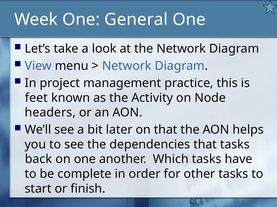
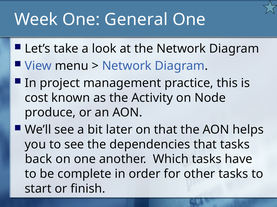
feet: feet -> cost
headers: headers -> produce
